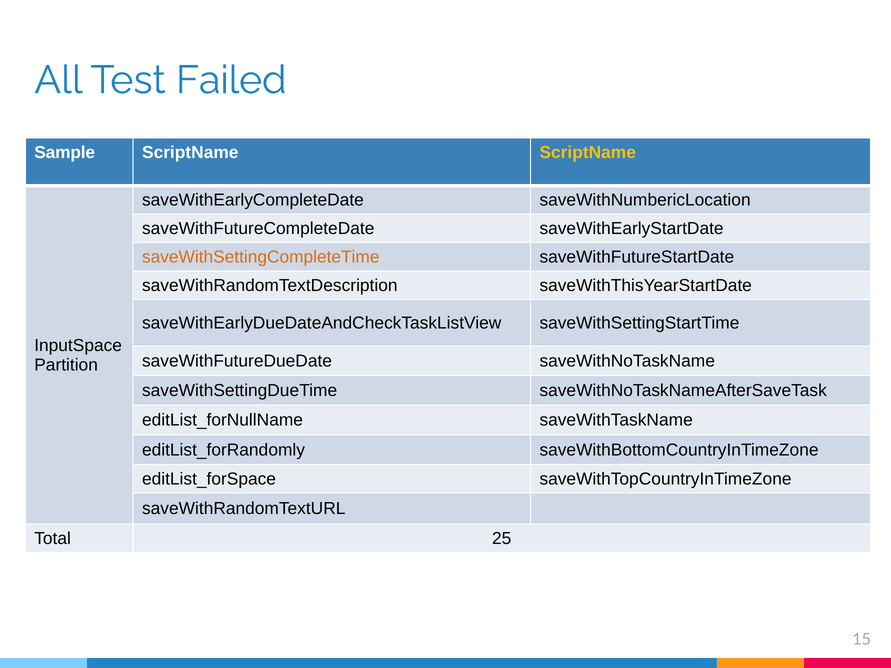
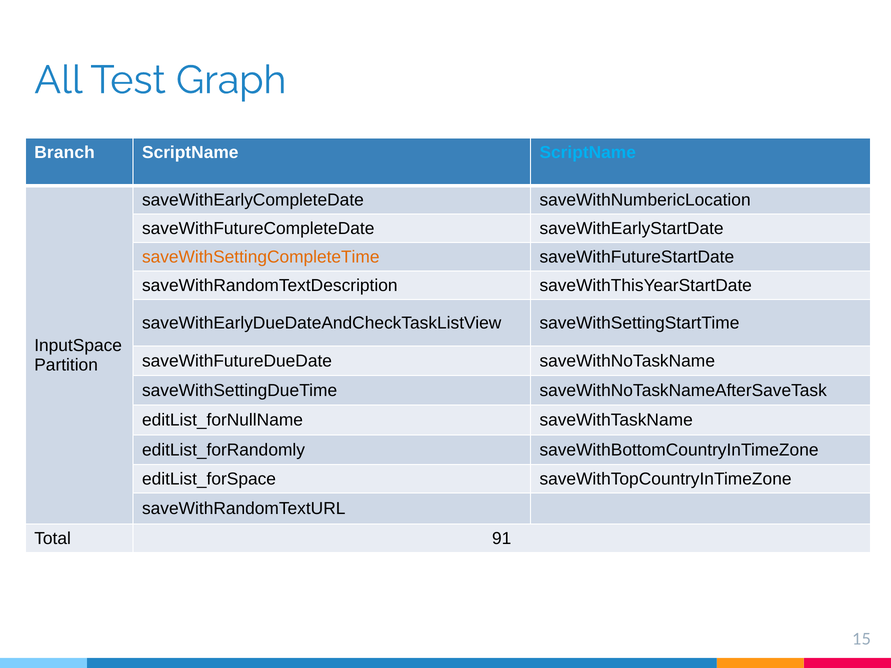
Failed: Failed -> Graph
Sample: Sample -> Branch
ScriptName at (588, 152) colour: yellow -> light blue
25: 25 -> 91
